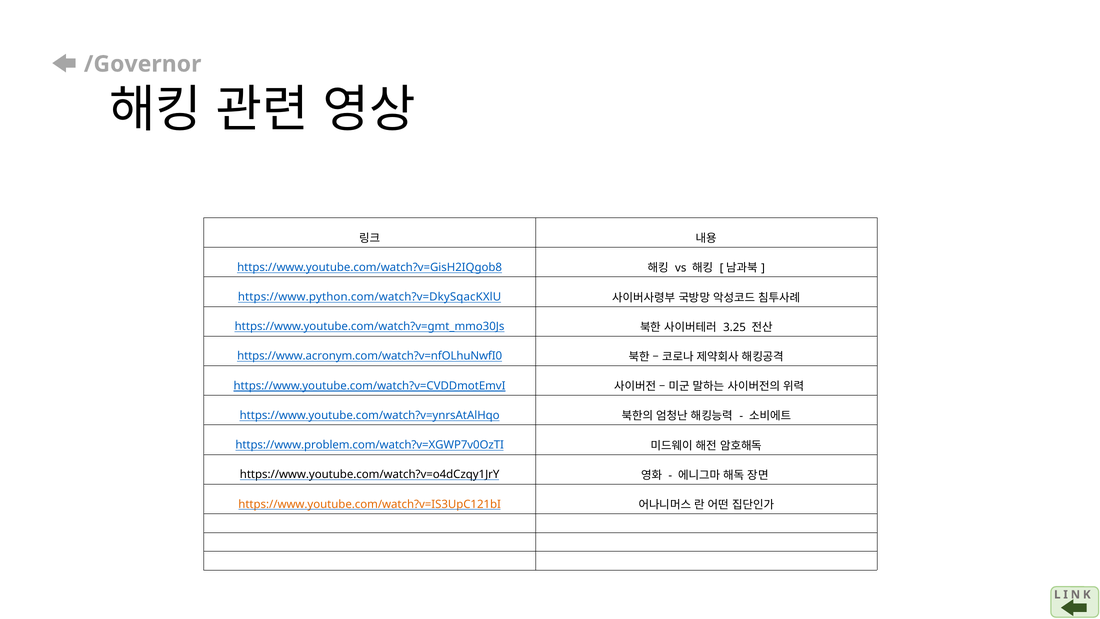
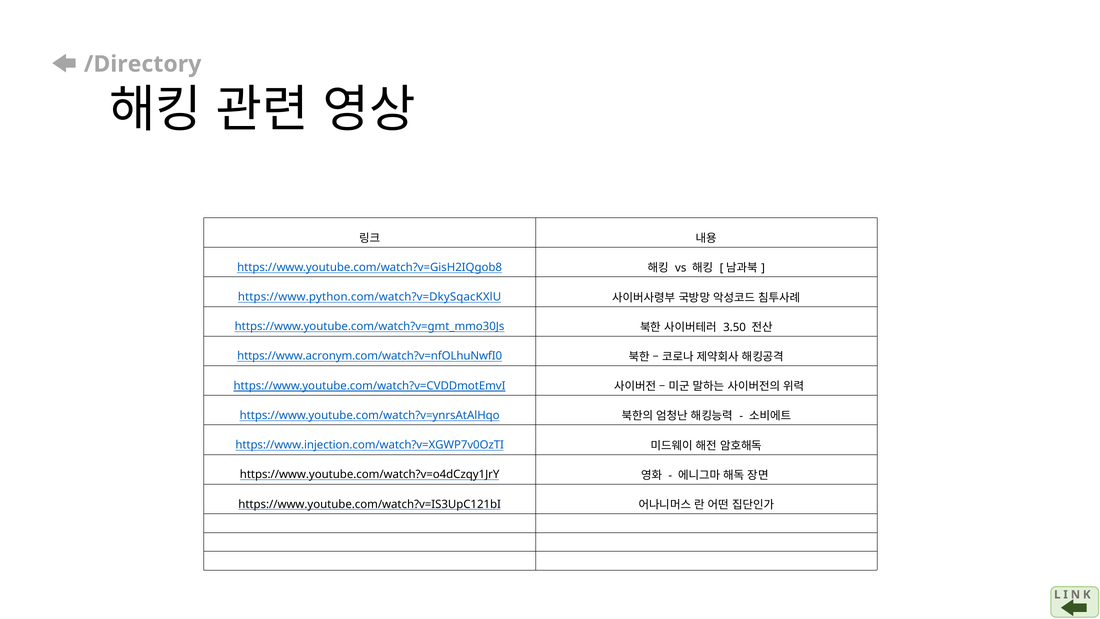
/Governor: /Governor -> /Directory
3.25: 3.25 -> 3.50
https://www.problem.com/watch?v=XGWP7v0OzTI: https://www.problem.com/watch?v=XGWP7v0OzTI -> https://www.injection.com/watch?v=XGWP7v0OzTI
https://www.youtube.com/watch?v=IS3UpC121bI colour: orange -> black
